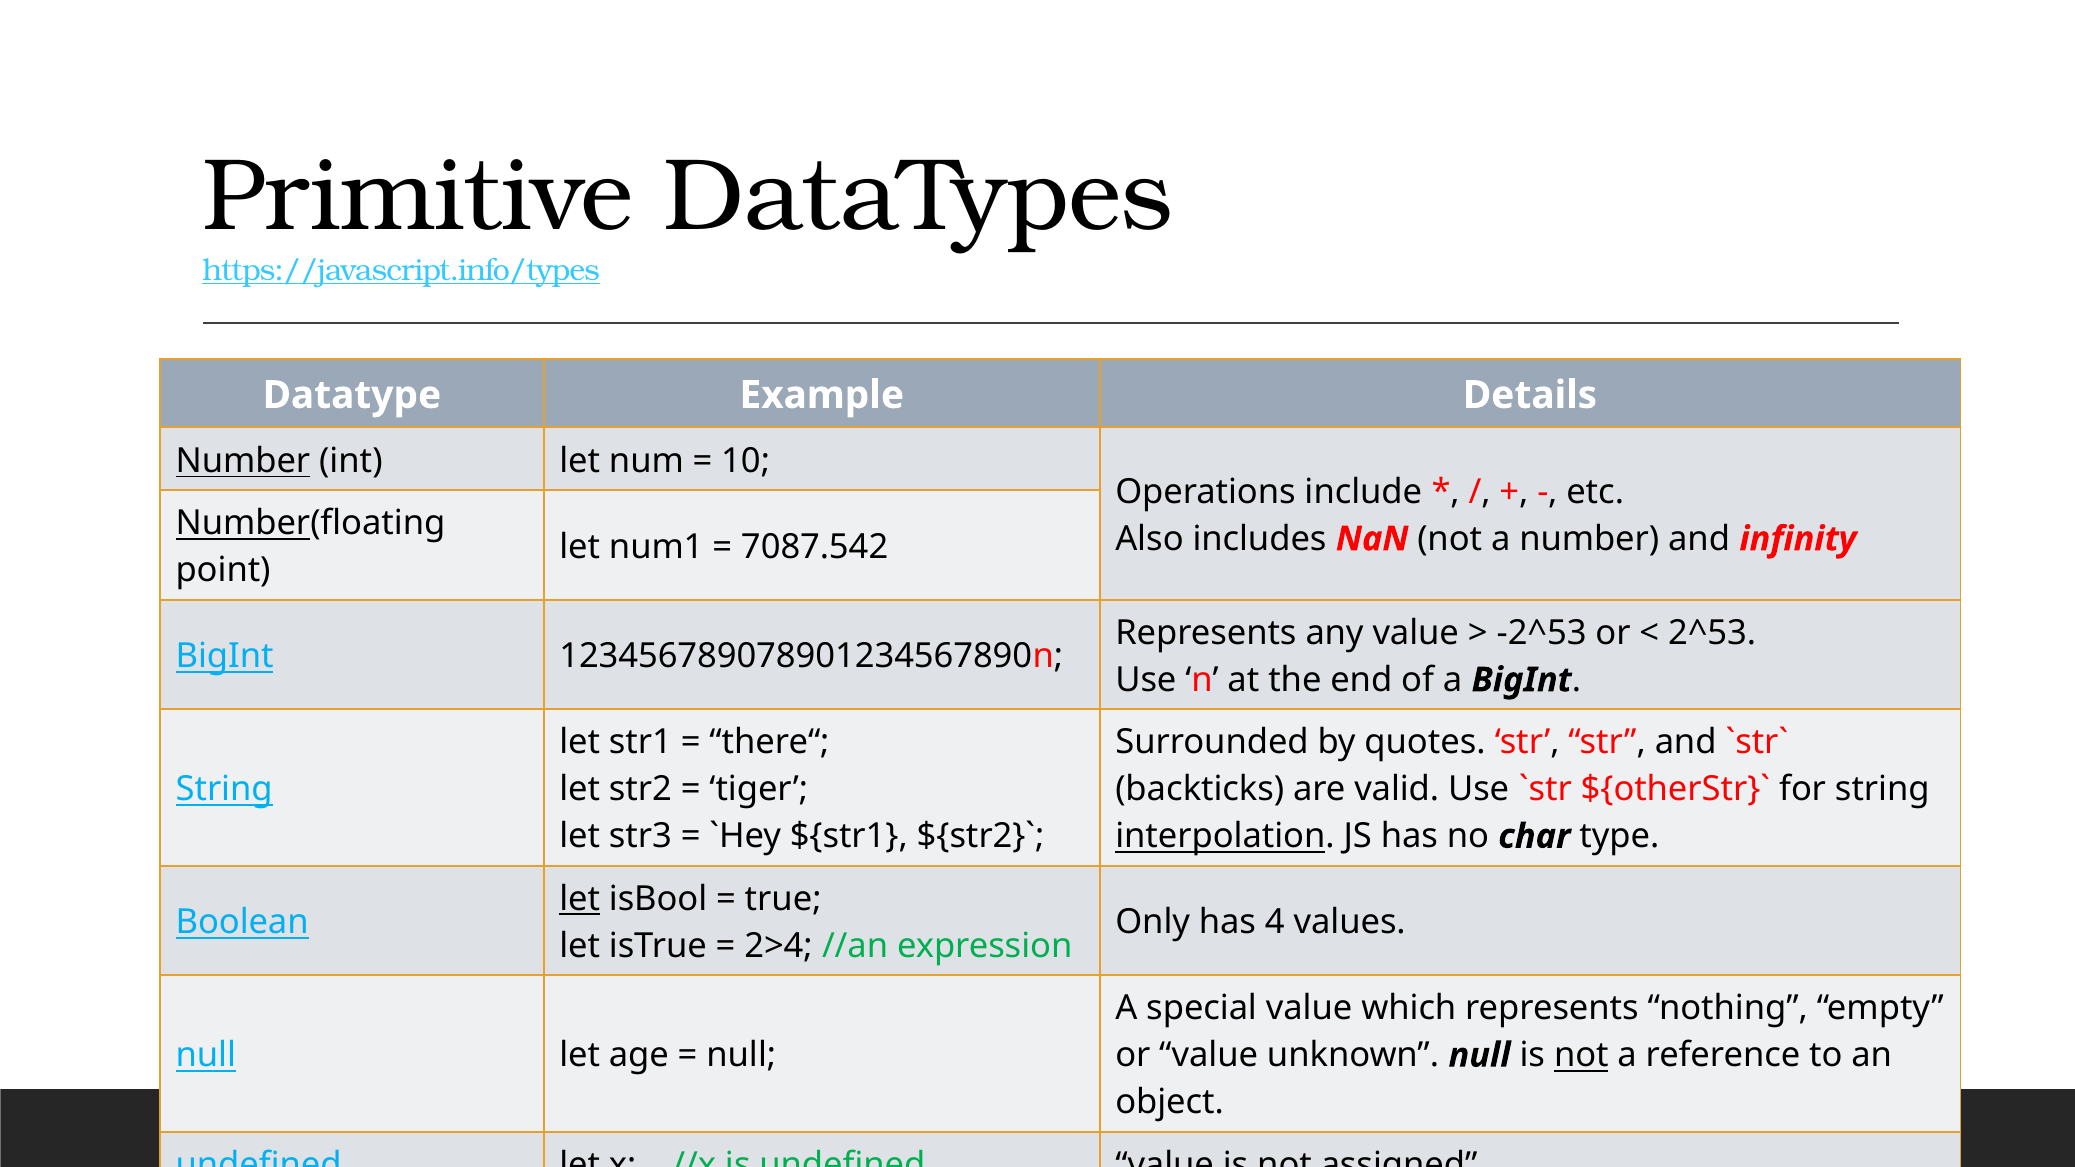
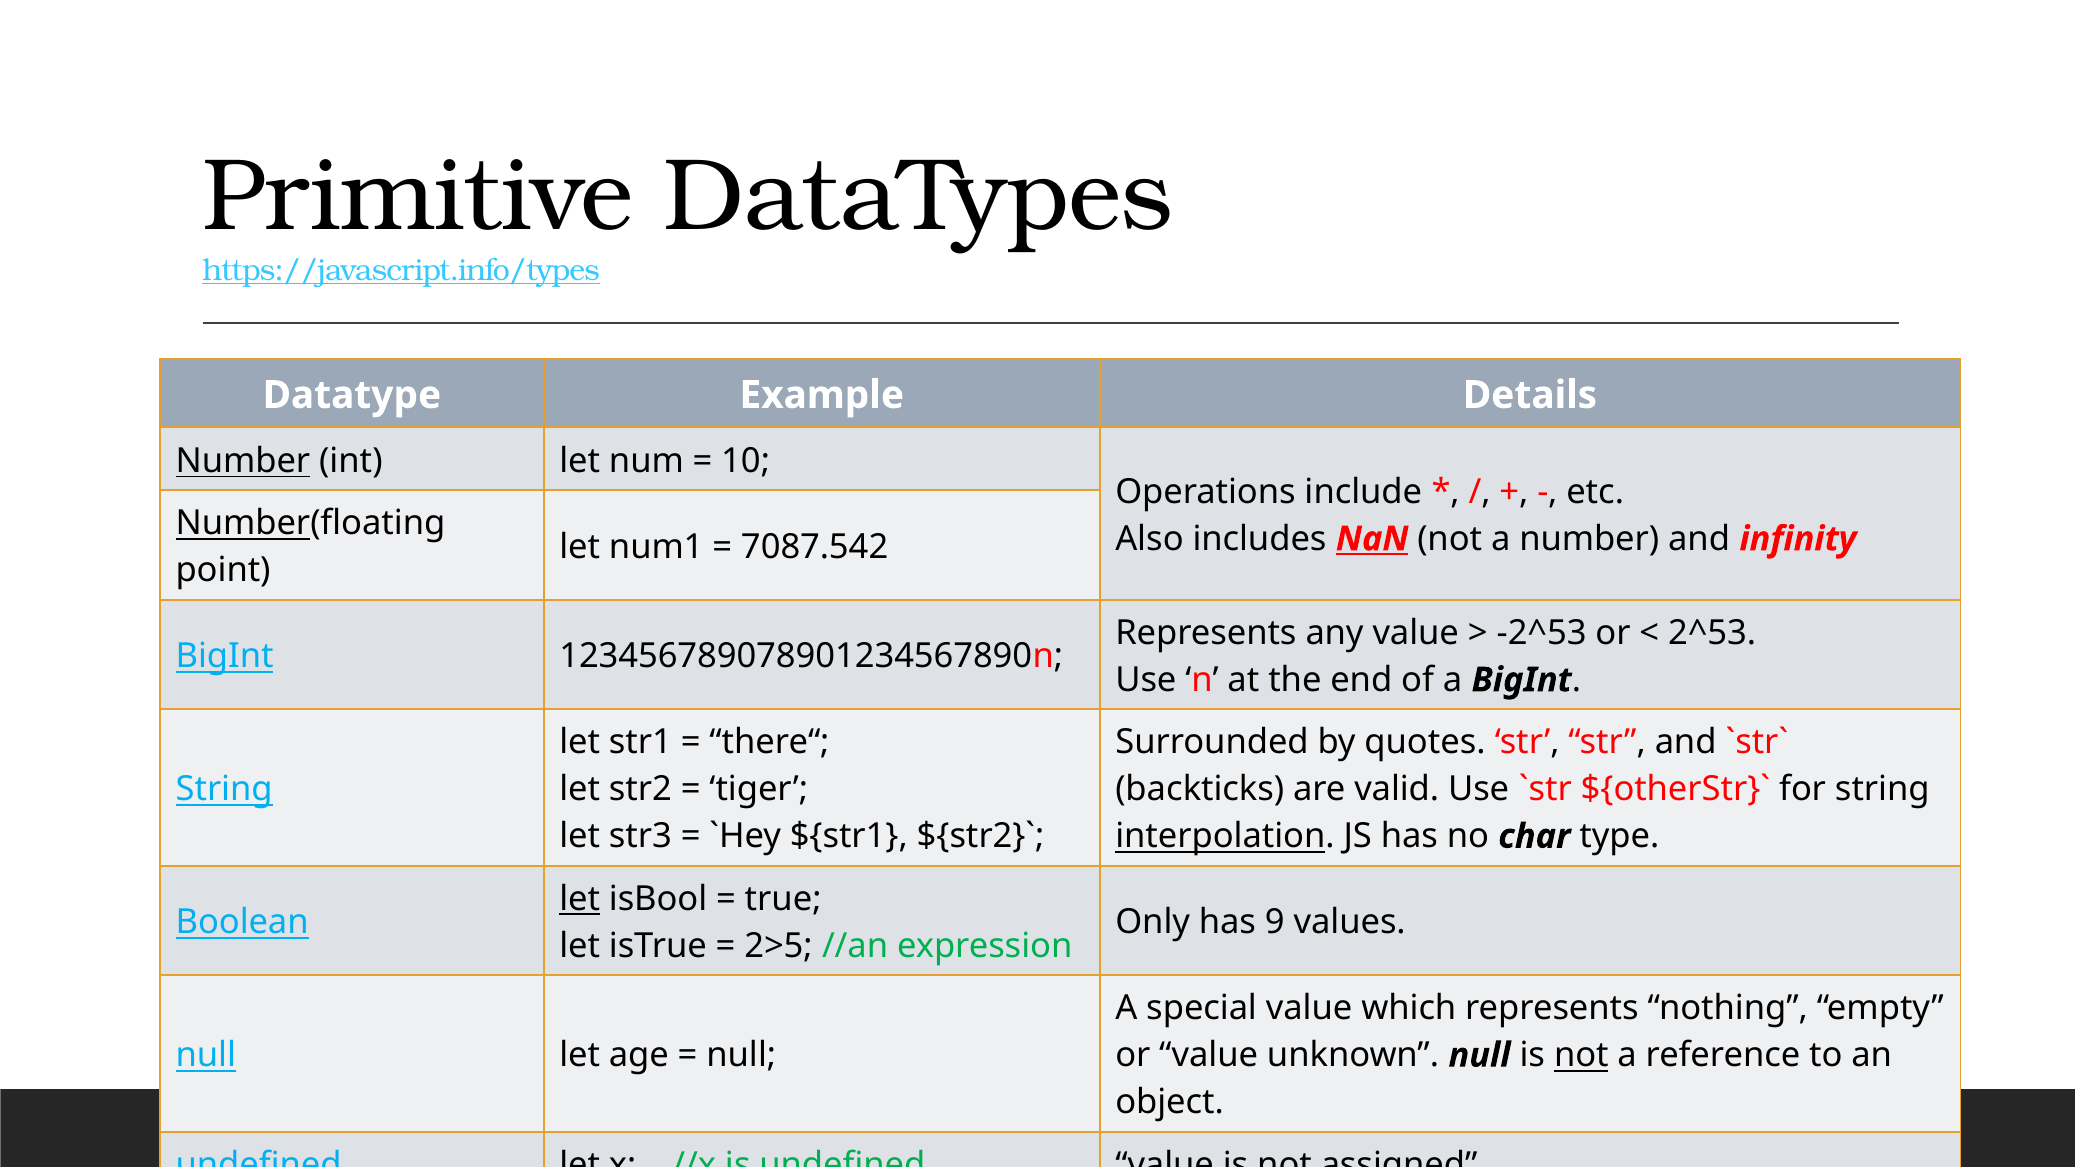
NaN underline: none -> present
4: 4 -> 9
2>4: 2>4 -> 2>5
